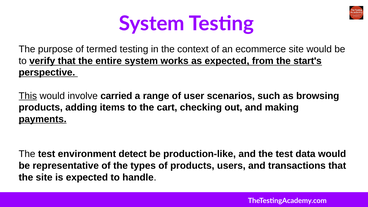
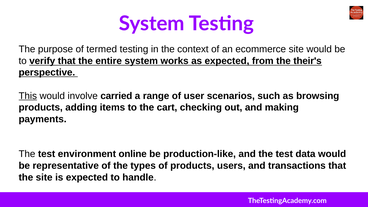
start's: start's -> their's
payments underline: present -> none
detect: detect -> online
